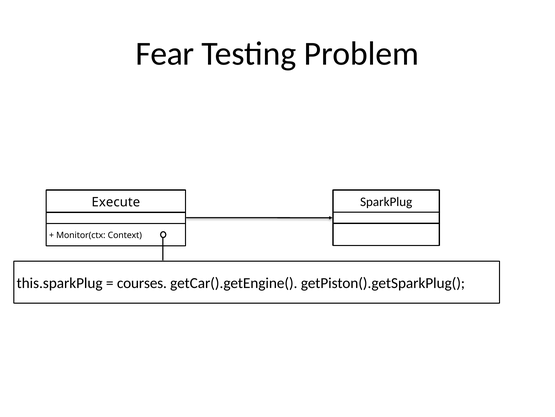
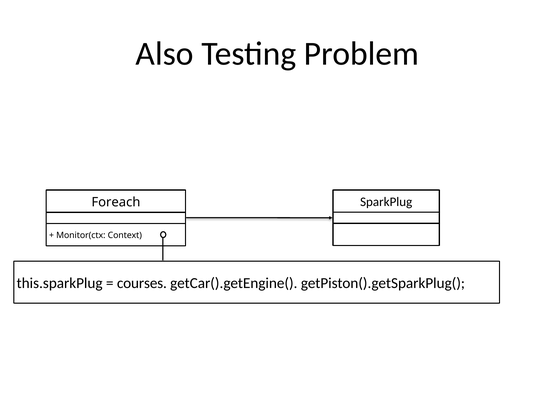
Fear: Fear -> Also
Execute: Execute -> Foreach
